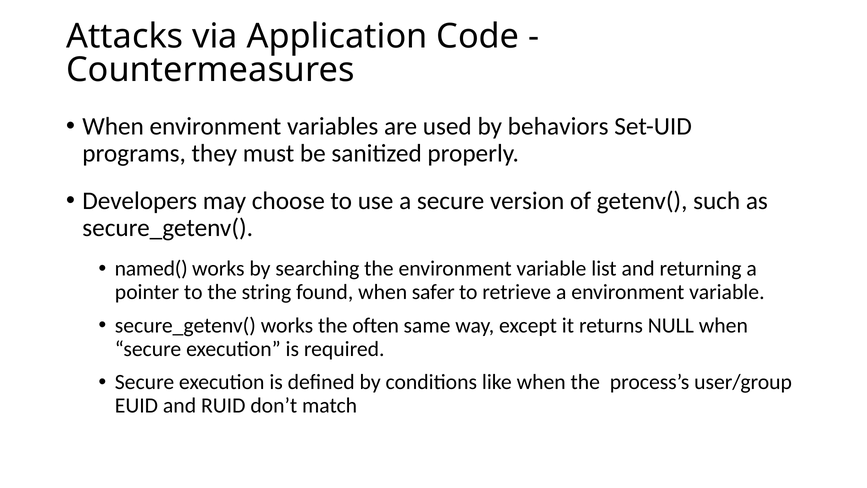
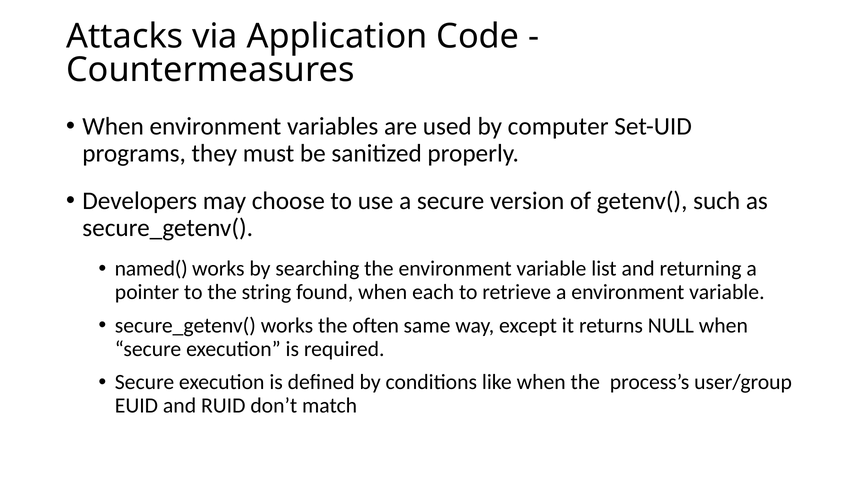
behaviors: behaviors -> computer
safer: safer -> each
